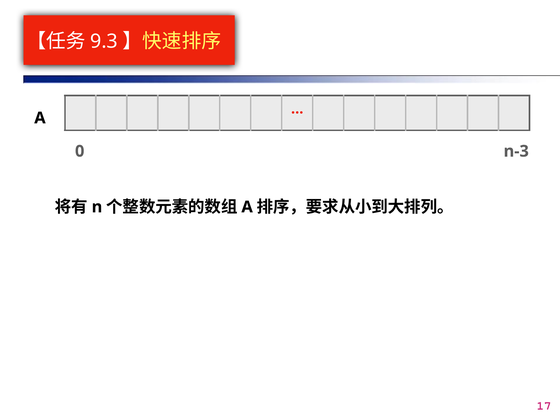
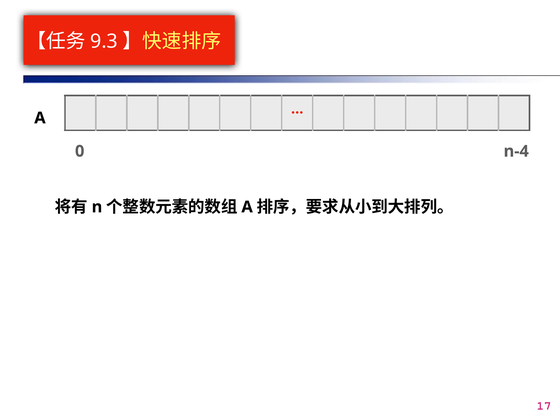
n-3: n-3 -> n-4
